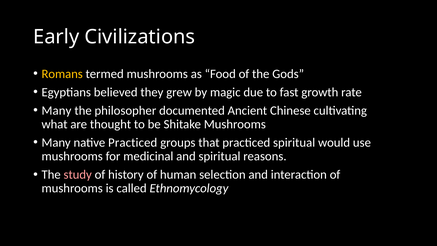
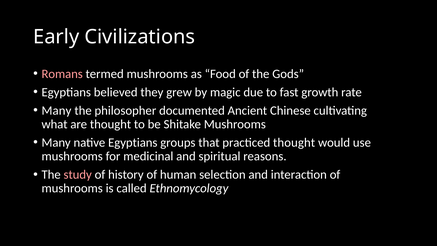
Romans colour: yellow -> pink
native Practiced: Practiced -> Egyptians
practiced spiritual: spiritual -> thought
